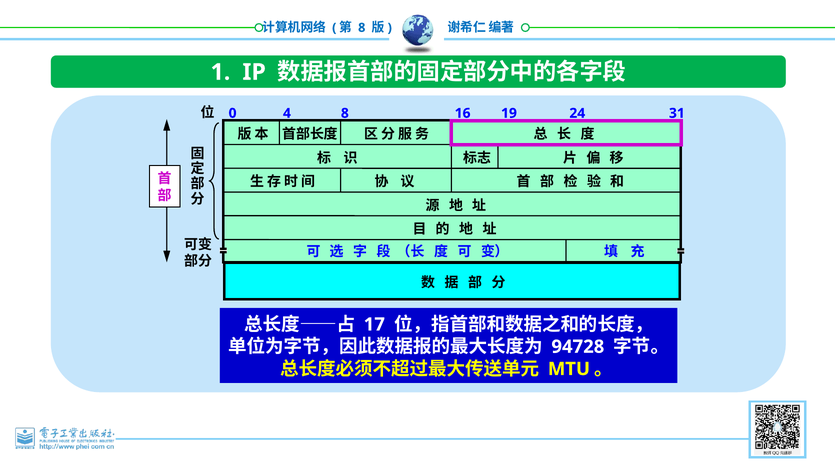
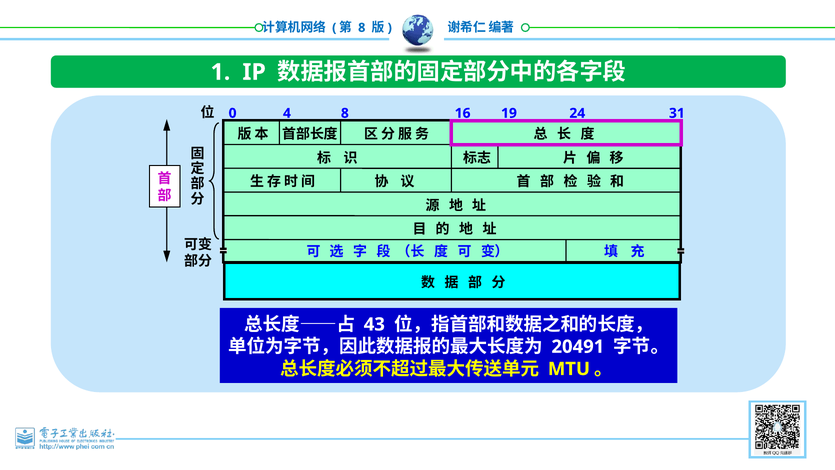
17: 17 -> 43
94728: 94728 -> 20491
